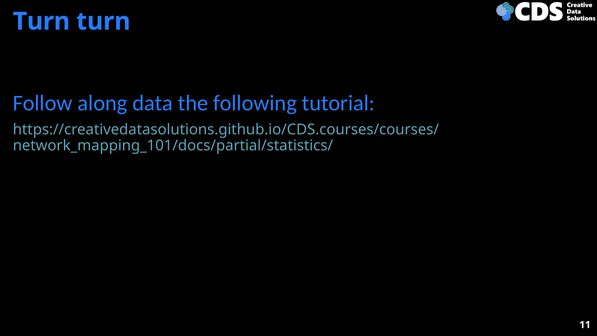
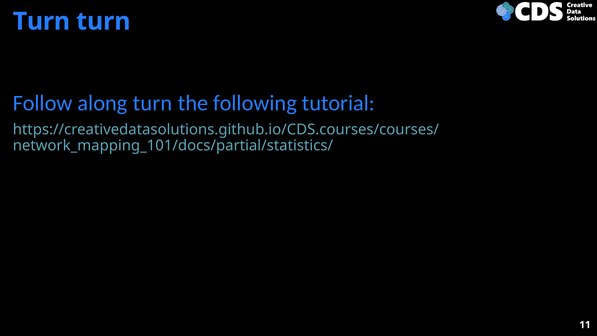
along data: data -> turn
